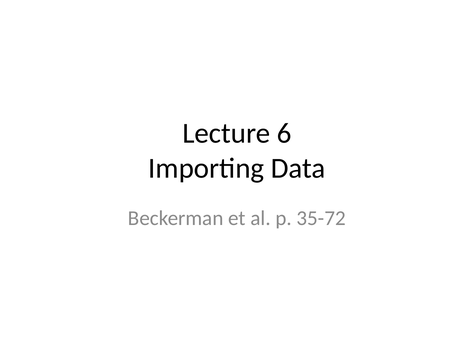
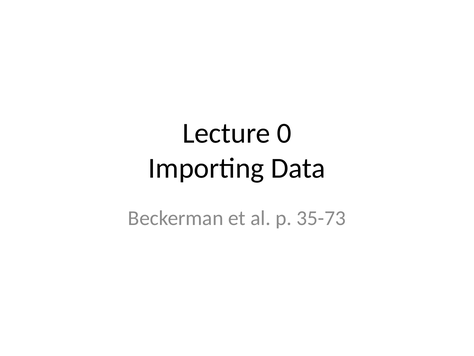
6: 6 -> 0
35-72: 35-72 -> 35-73
